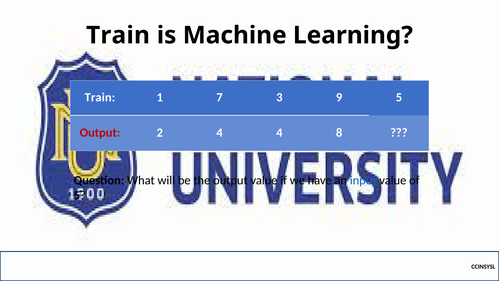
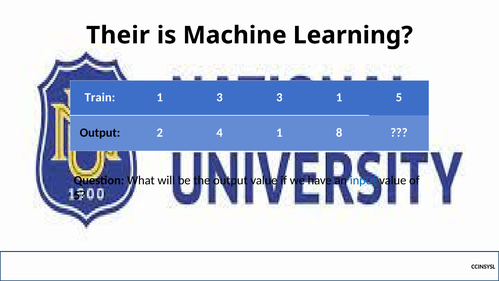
Train at (118, 35): Train -> Their
1 7: 7 -> 3
3 9: 9 -> 1
Output at (100, 133) colour: red -> black
4 4: 4 -> 1
